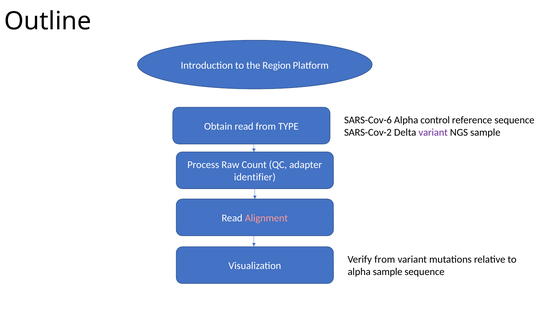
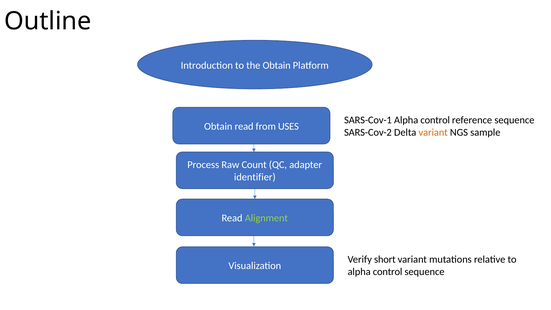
the Region: Region -> Obtain
SARS-Cov-6: SARS-Cov-6 -> SARS-Cov-1
TYPE: TYPE -> USES
variant at (433, 132) colour: purple -> orange
Alignment colour: pink -> light green
Verify from: from -> short
sample at (388, 272): sample -> control
